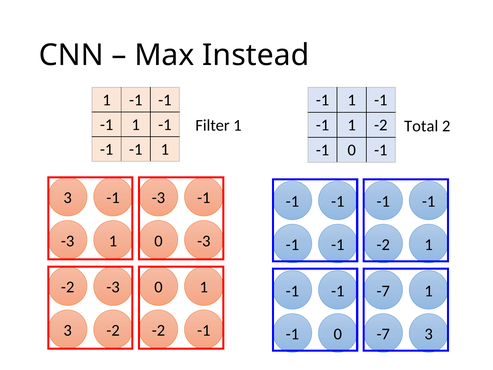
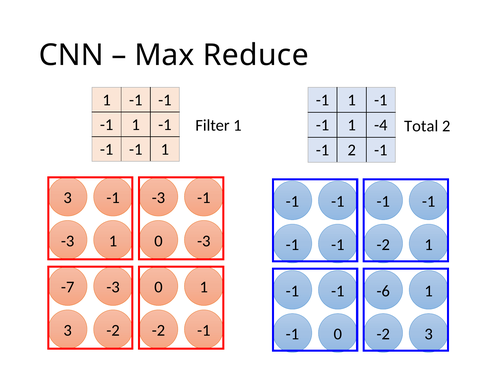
Instead: Instead -> Reduce
1 -2: -2 -> -4
0 at (352, 150): 0 -> 2
-2 at (68, 287): -2 -> -7
-1 -7: -7 -> -6
0 -7: -7 -> -2
